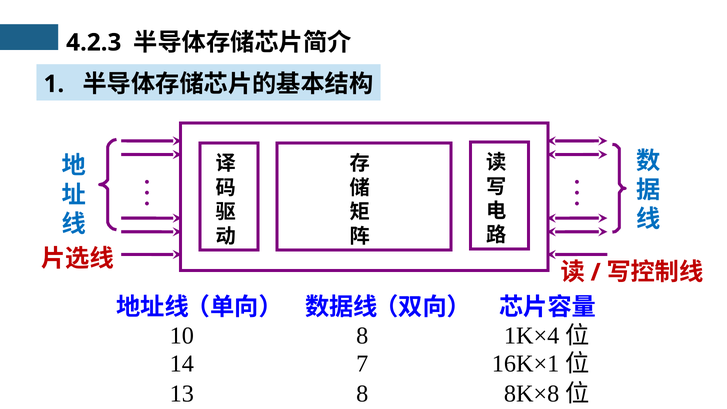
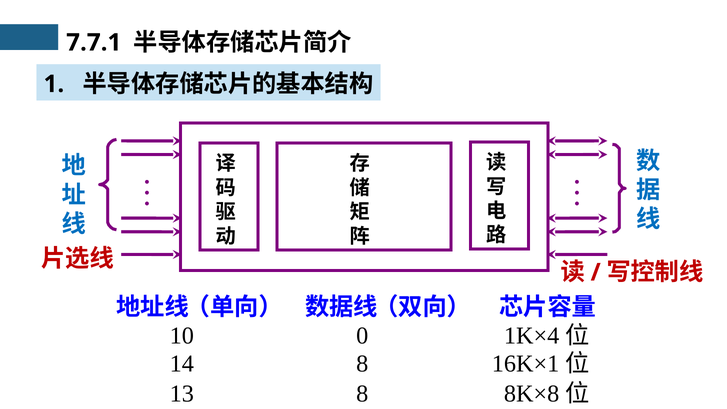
4.2.3: 4.2.3 -> 7.7.1
10 8: 8 -> 0
14 7: 7 -> 8
